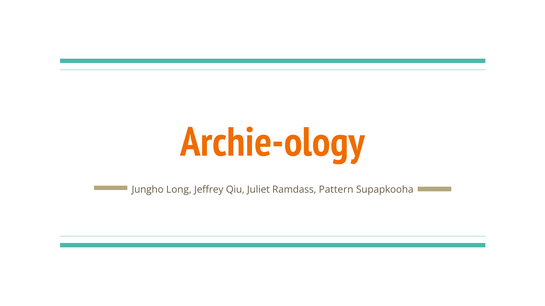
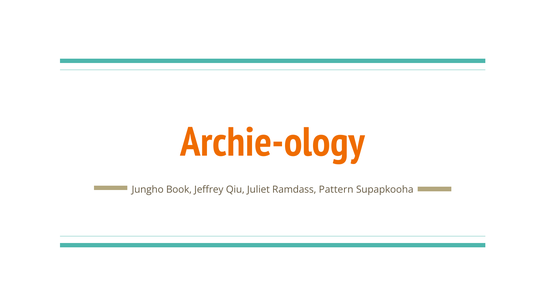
Long: Long -> Book
